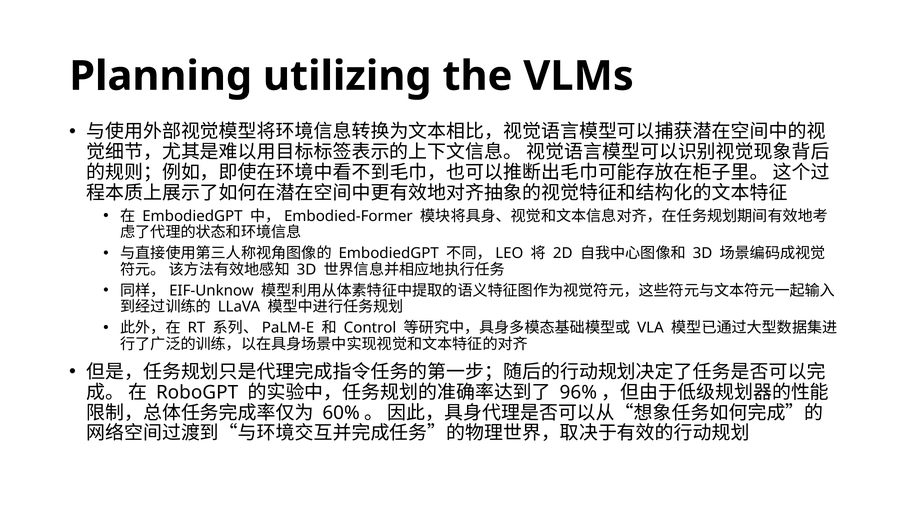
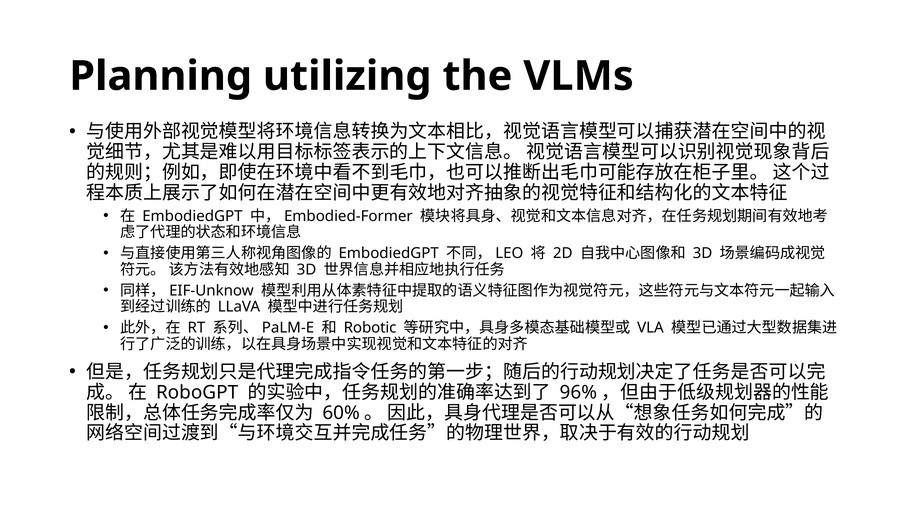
Control: Control -> Robotic
